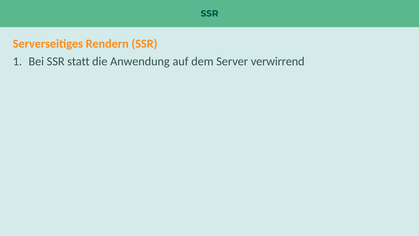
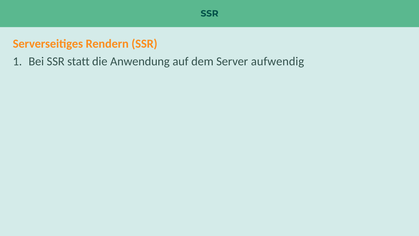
verwirrend: verwirrend -> aufwendig
